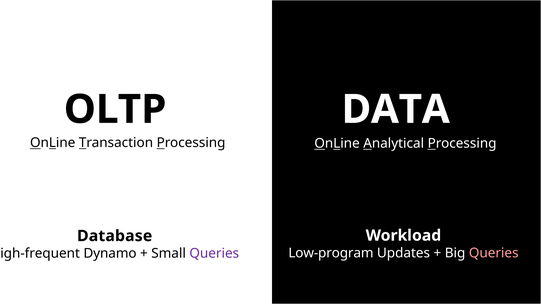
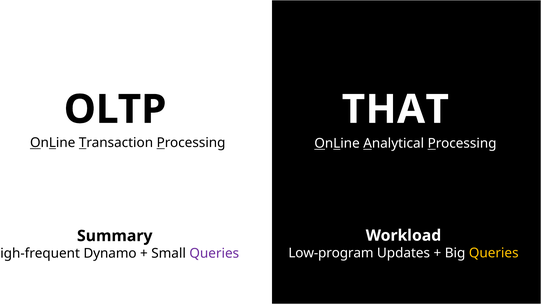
DATA: DATA -> THAT
Database: Database -> Summary
Queries at (494, 253) colour: pink -> yellow
